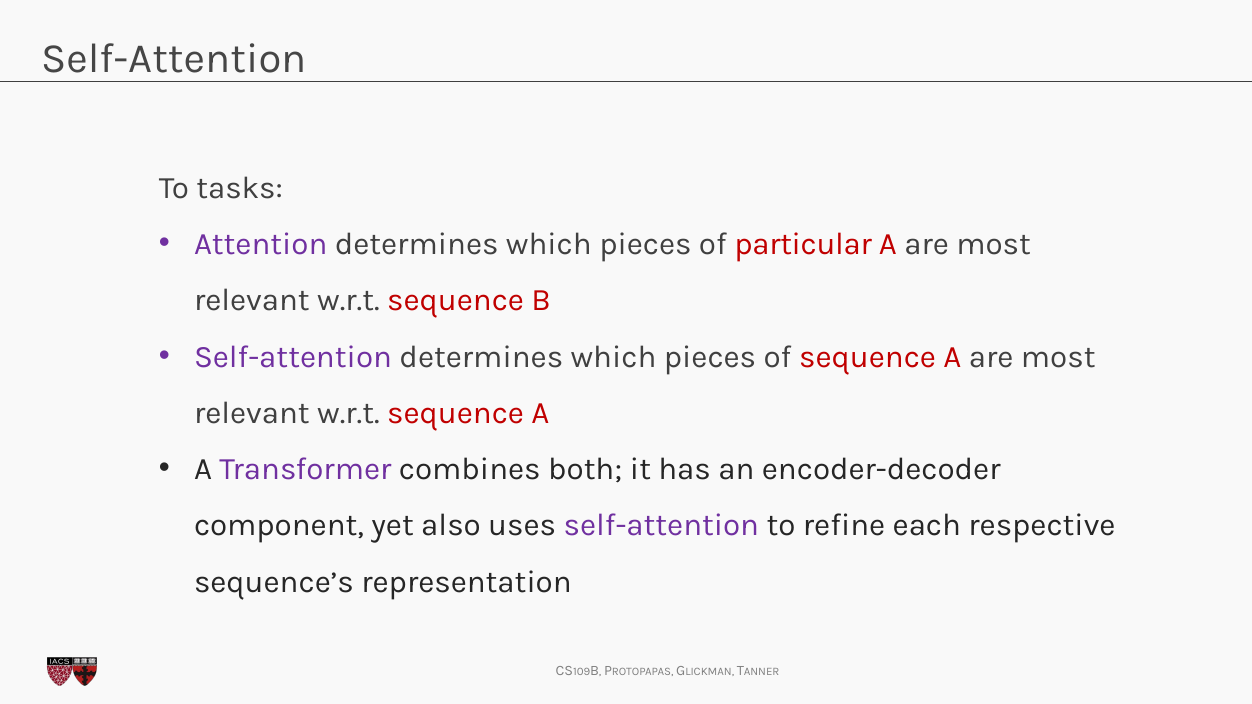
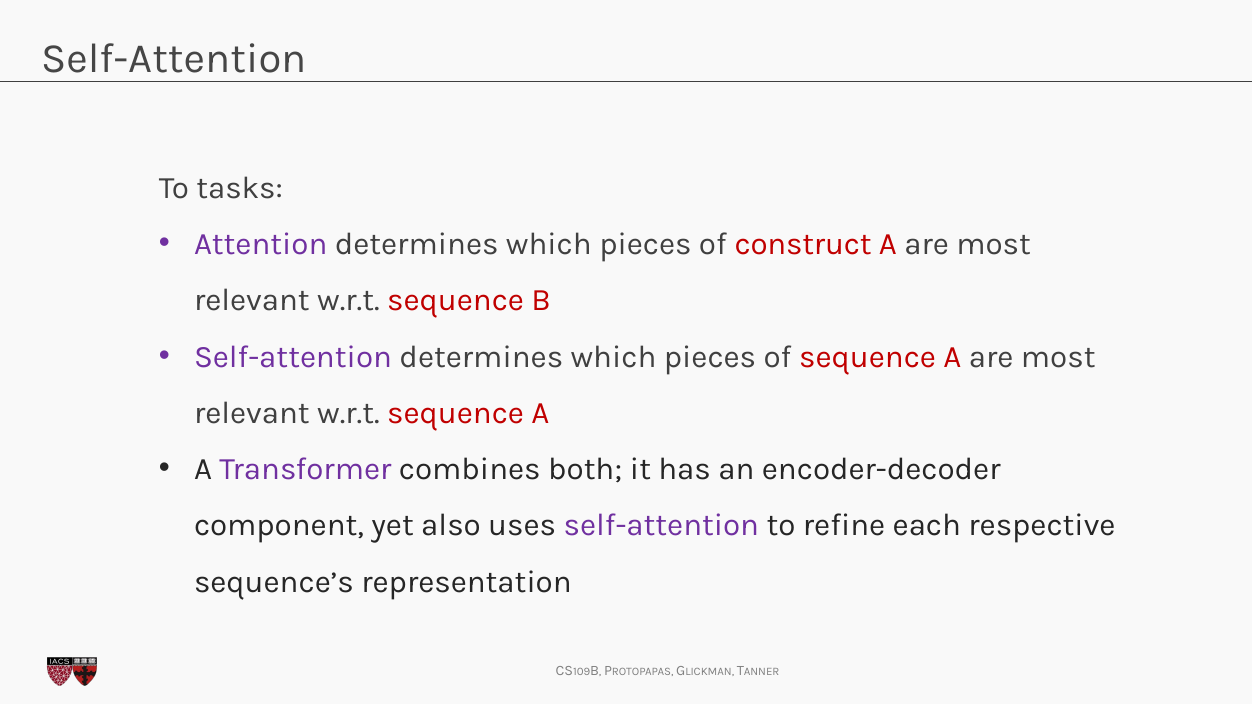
particular: particular -> construct
